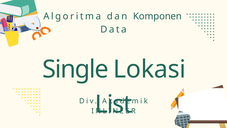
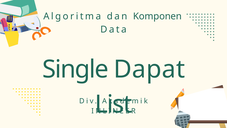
Lokasi: Lokasi -> Dapat
